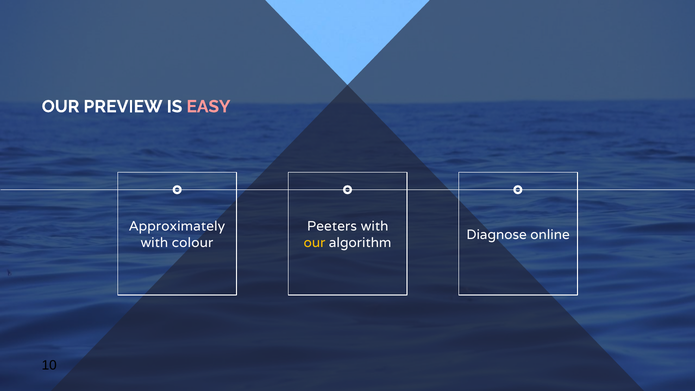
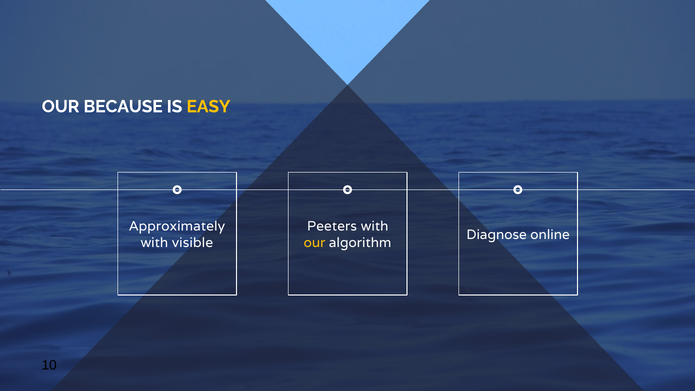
PREVIEW: PREVIEW -> BECAUSE
EASY colour: pink -> yellow
colour: colour -> visible
